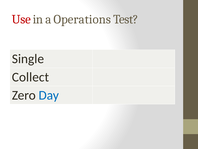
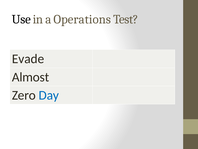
Use colour: red -> black
Single: Single -> Evade
Collect: Collect -> Almost
